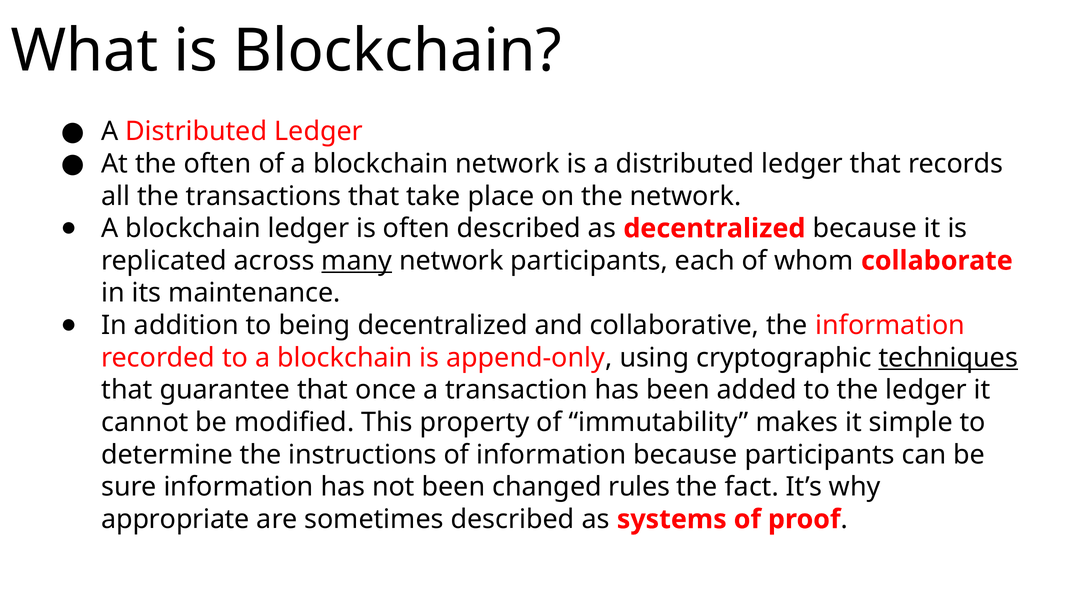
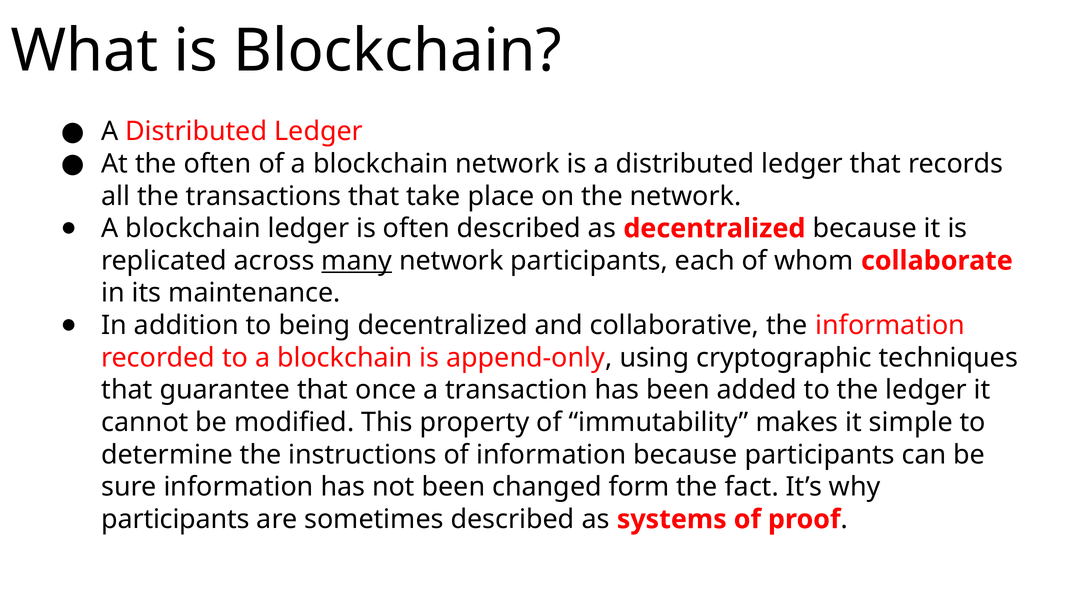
techniques underline: present -> none
rules: rules -> form
appropriate at (176, 519): appropriate -> participants
